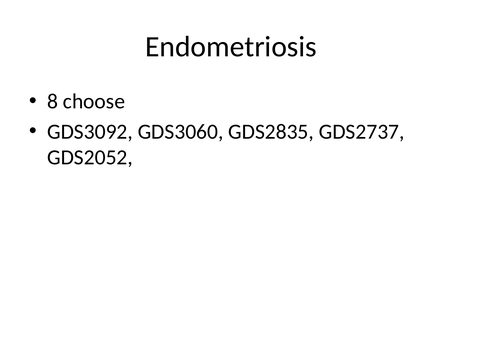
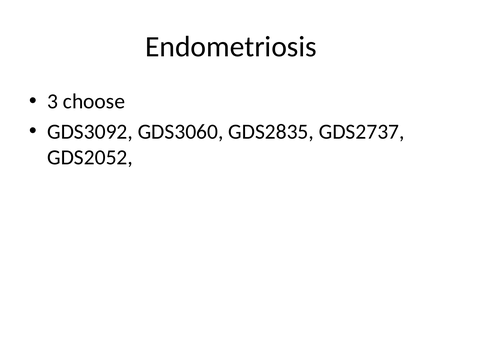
8: 8 -> 3
